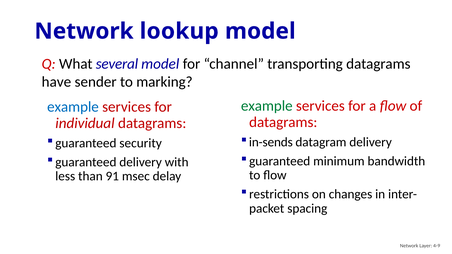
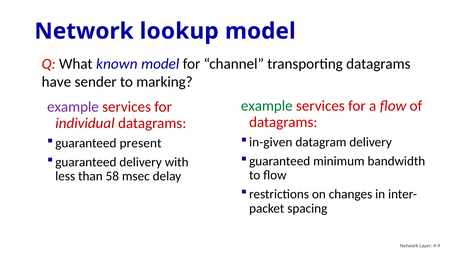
several: several -> known
example at (73, 107) colour: blue -> purple
in-sends: in-sends -> in-given
security: security -> present
91: 91 -> 58
